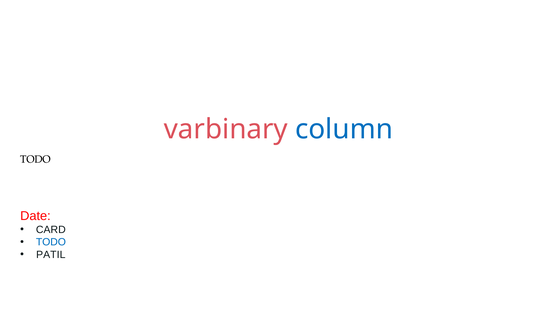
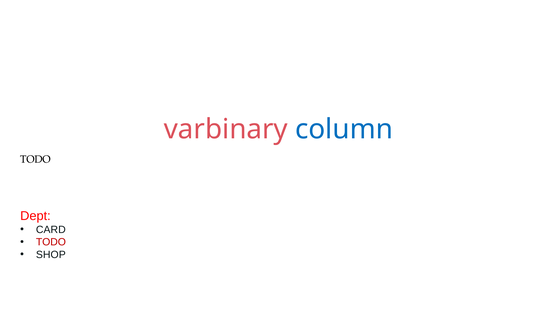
Date: Date -> Dept
TODO at (51, 242) colour: blue -> red
PATIL: PATIL -> SHOP
